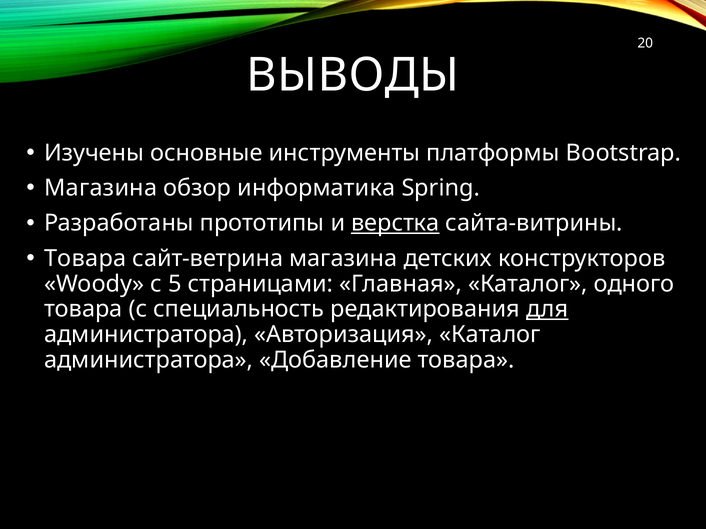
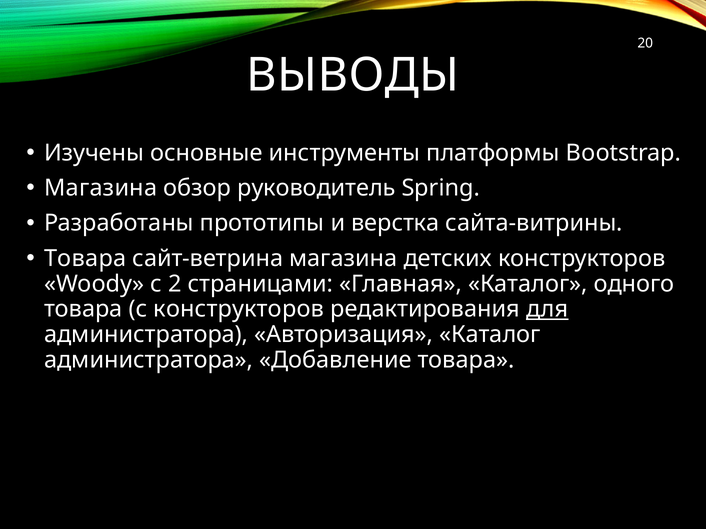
информатика: информатика -> руководитель
верстка underline: present -> none
5: 5 -> 2
с специальность: специальность -> конструкторов
